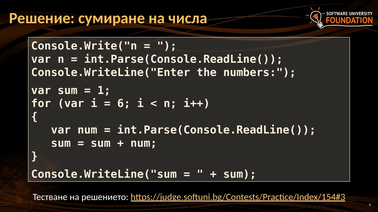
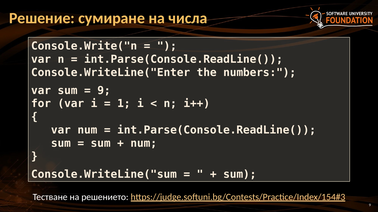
1 at (104, 91): 1 -> 9
6: 6 -> 1
